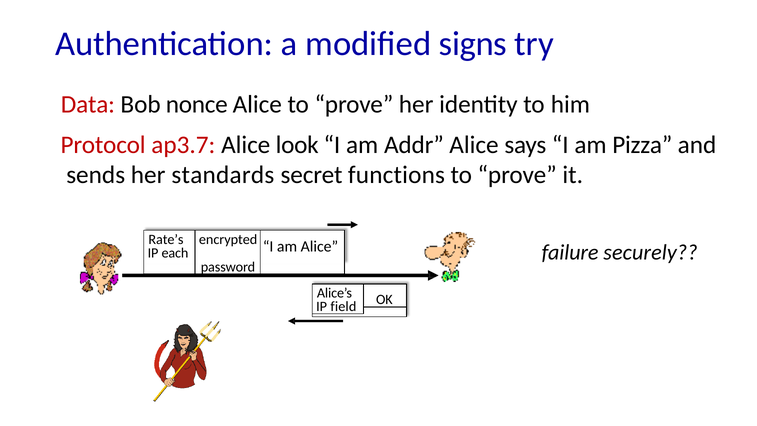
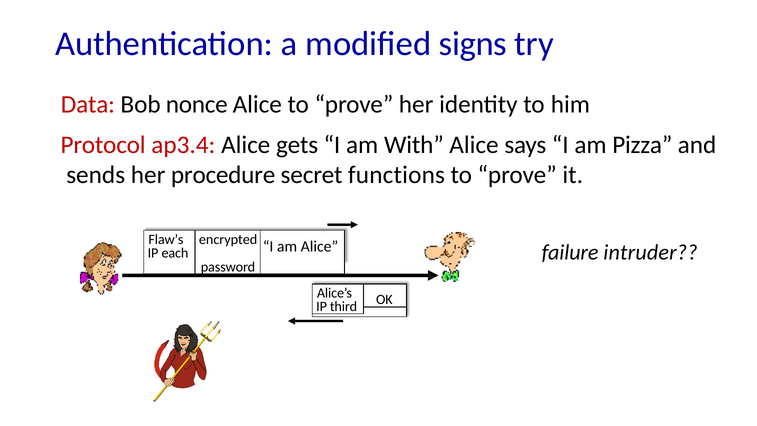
ap3.7: ap3.7 -> ap3.4
look: look -> gets
Addr: Addr -> With
standards: standards -> procedure
Rate’s: Rate’s -> Flaw’s
securely: securely -> intruder
field: field -> third
